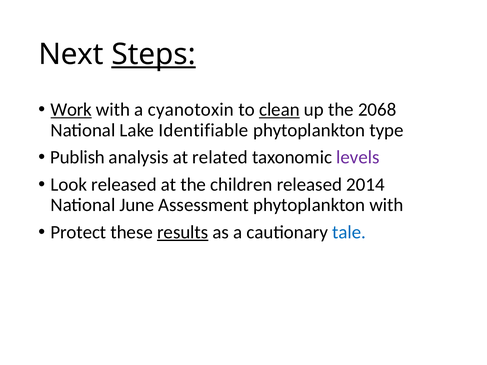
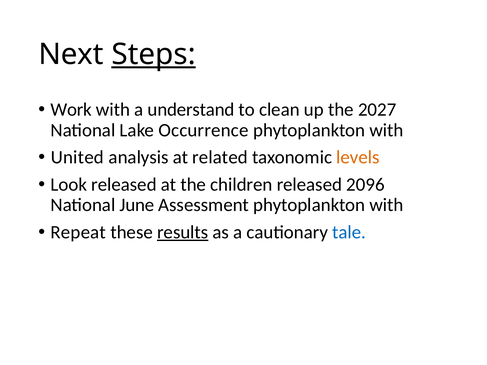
Work underline: present -> none
cyanotoxin: cyanotoxin -> understand
clean underline: present -> none
2068: 2068 -> 2027
Identifiable: Identifiable -> Occurrence
type at (386, 130): type -> with
Publish: Publish -> United
levels colour: purple -> orange
2014: 2014 -> 2096
Protect: Protect -> Repeat
